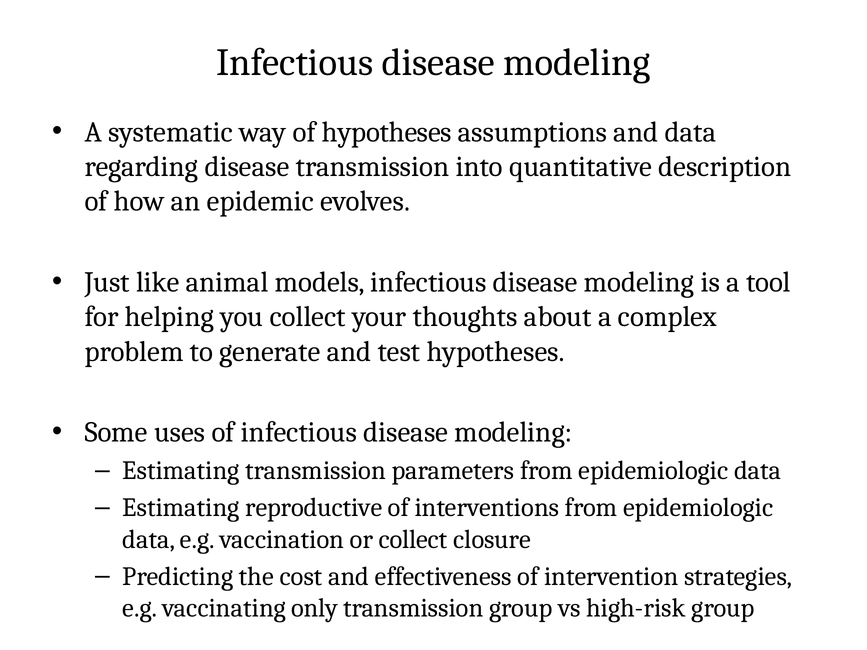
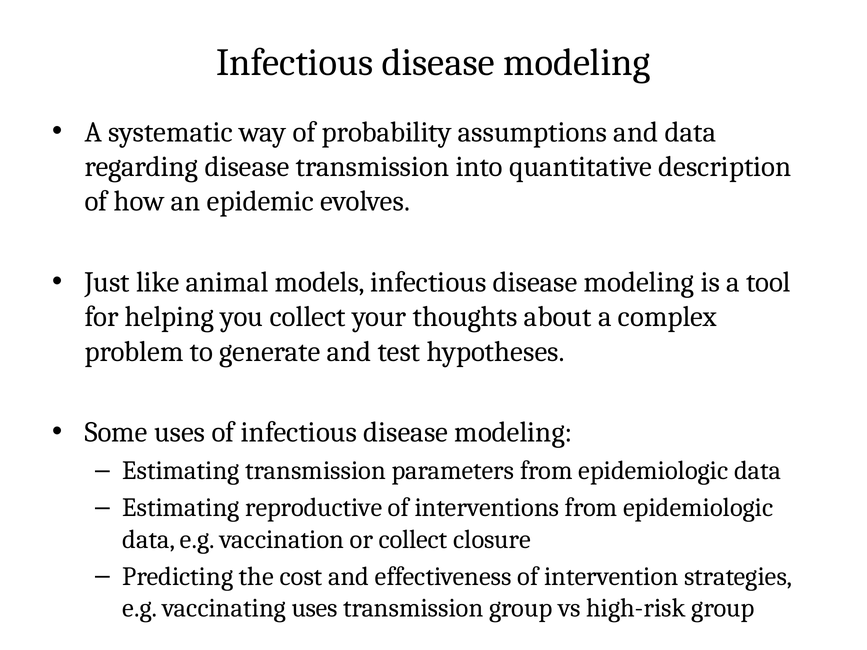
of hypotheses: hypotheses -> probability
vaccinating only: only -> uses
